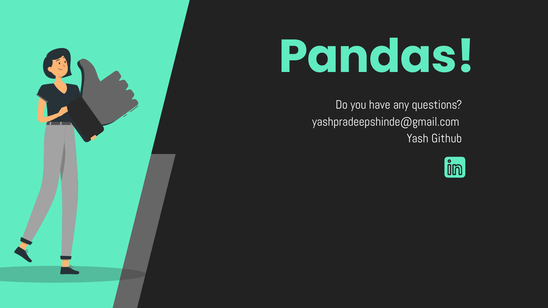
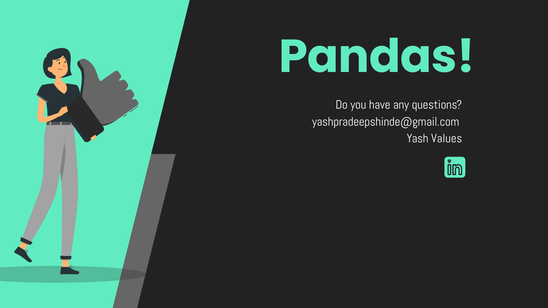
Github: Github -> Values
